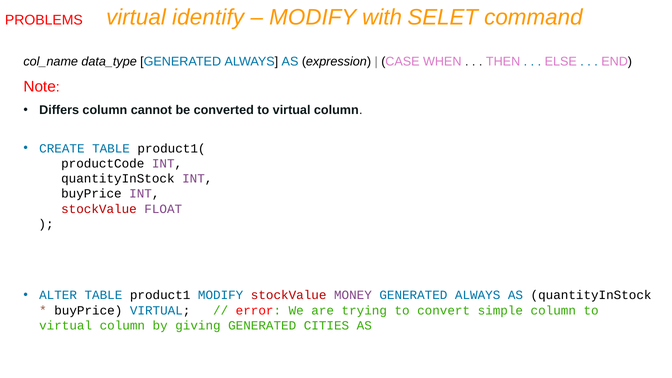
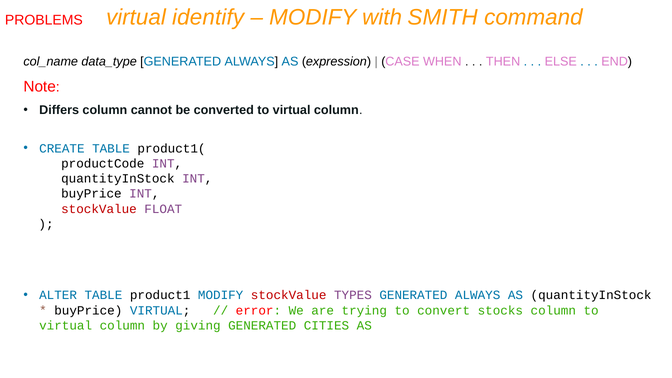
SELET: SELET -> SMITH
MONEY: MONEY -> TYPES
simple: simple -> stocks
